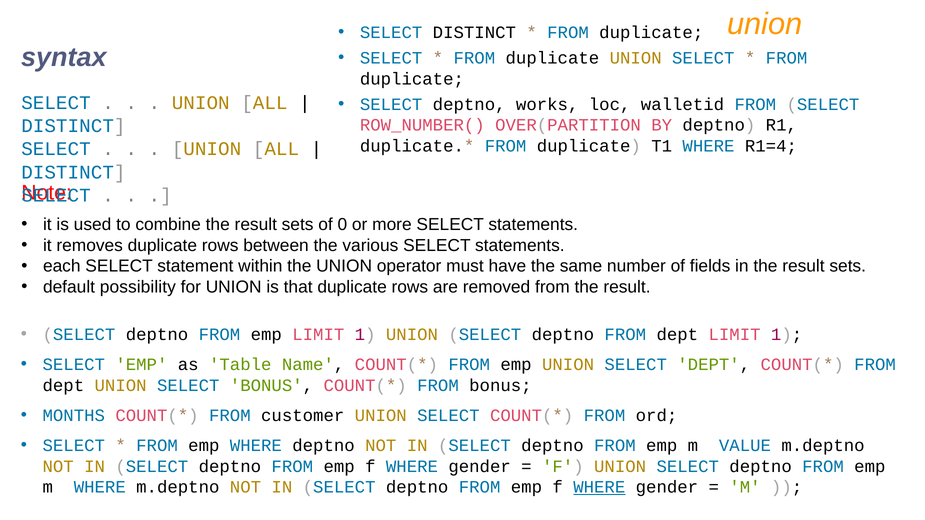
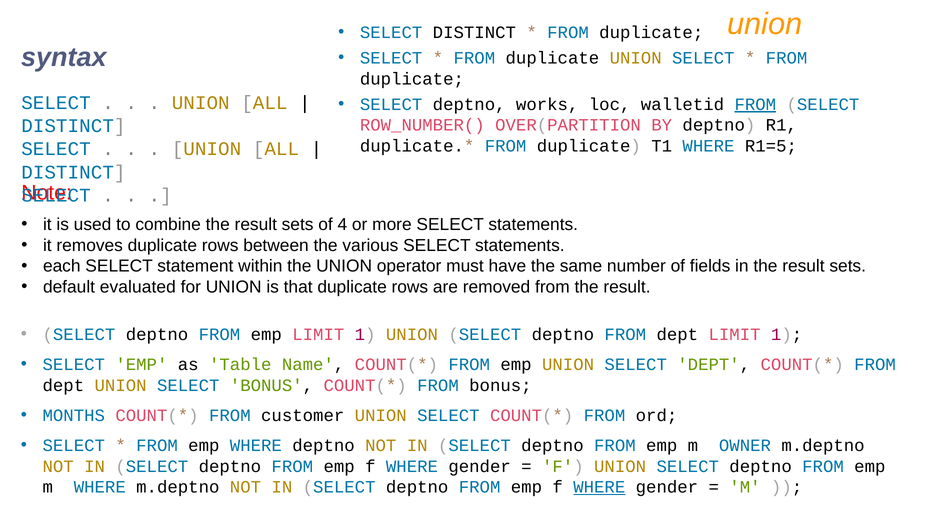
FROM at (755, 104) underline: none -> present
R1=4: R1=4 -> R1=5
0: 0 -> 4
possibility: possibility -> evaluated
VALUE: VALUE -> OWNER
